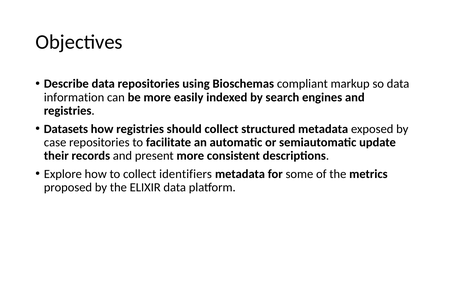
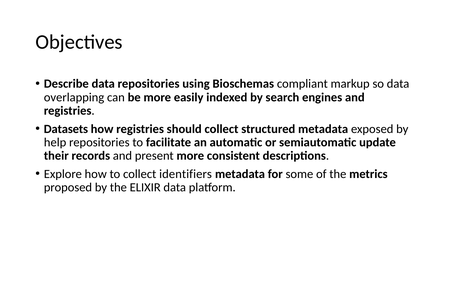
information: information -> overlapping
case: case -> help
